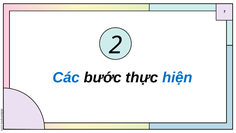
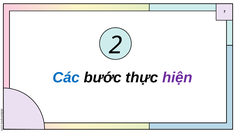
hiện colour: blue -> purple
